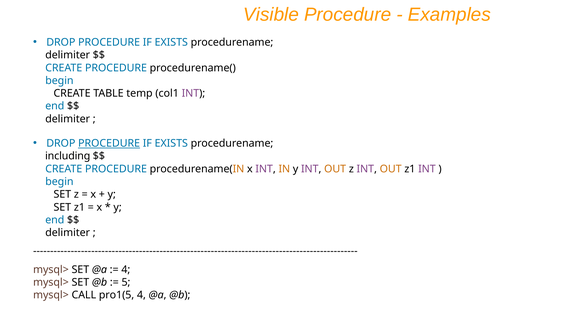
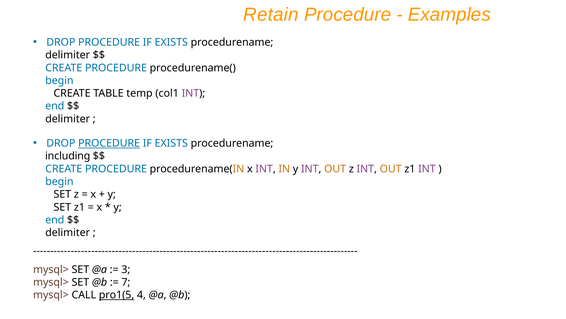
Visible: Visible -> Retain
4 at (126, 269): 4 -> 3
5: 5 -> 7
pro1(5 underline: none -> present
